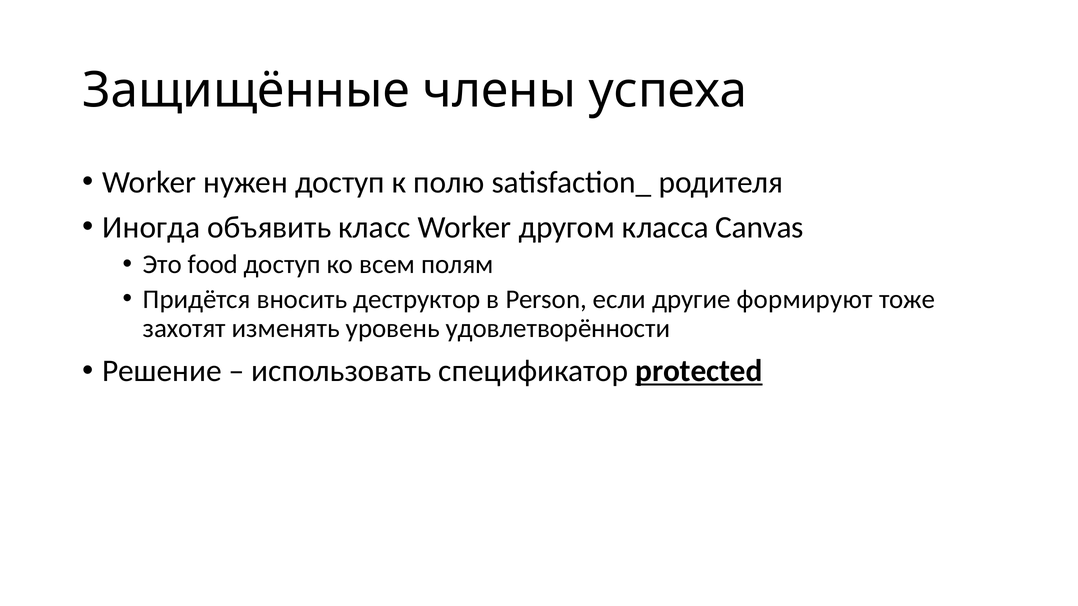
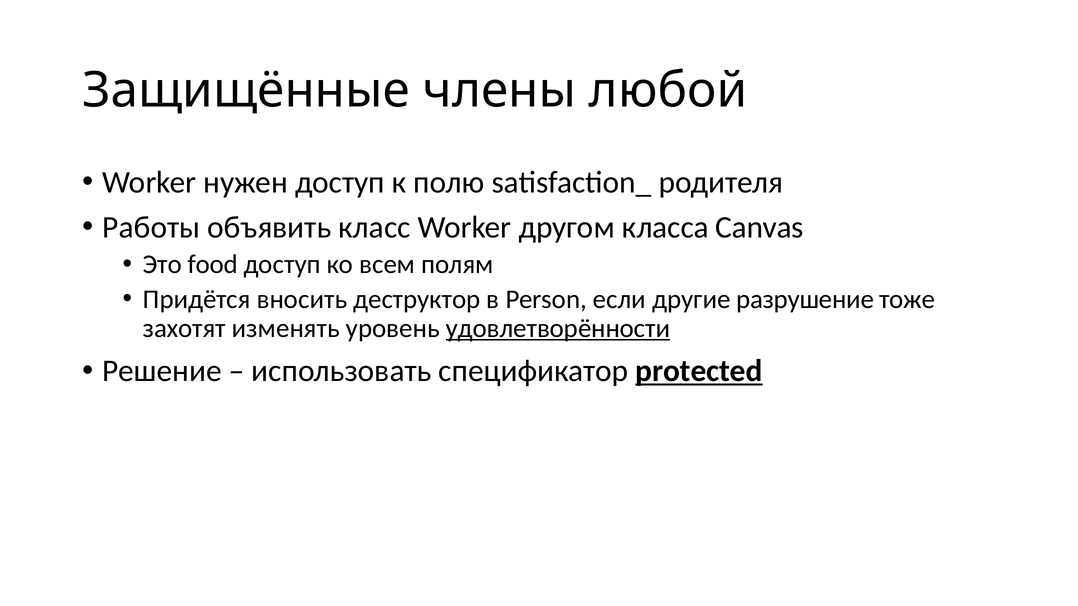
успеха: успеха -> любой
Иногда: Иногда -> Работы
формируют: формируют -> разрушение
удовлетворённости underline: none -> present
